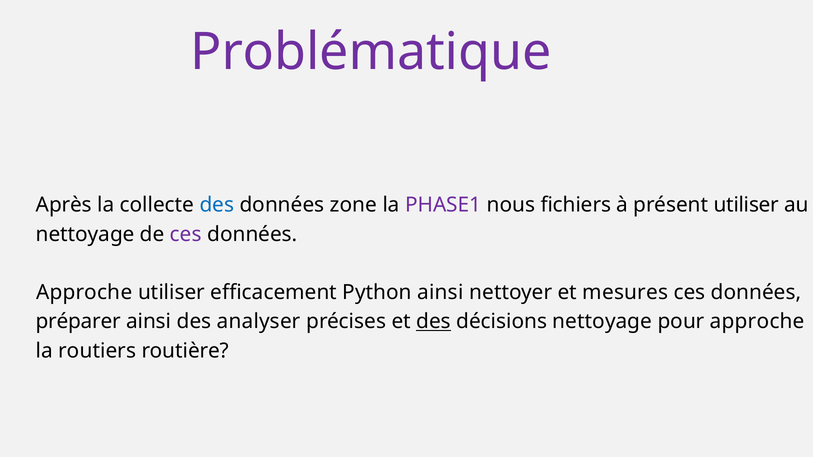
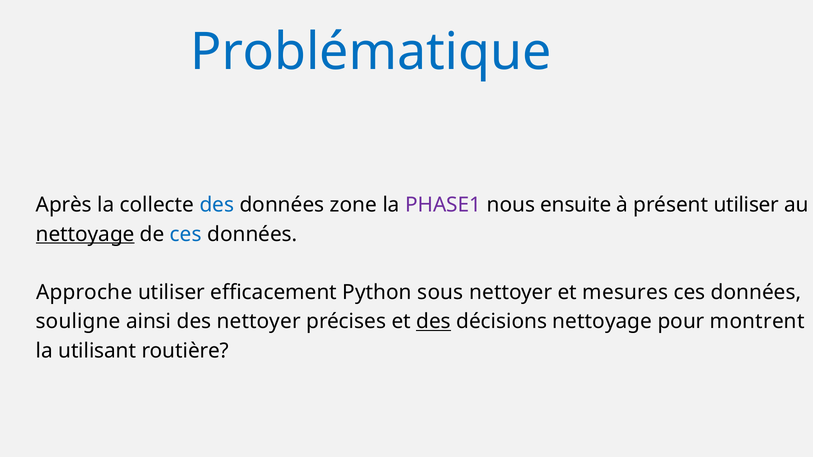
Problématique colour: purple -> blue
fichiers: fichiers -> ensuite
nettoyage at (85, 234) underline: none -> present
ces at (186, 234) colour: purple -> blue
Python ainsi: ainsi -> sous
préparer: préparer -> souligne
des analyser: analyser -> nettoyer
pour approche: approche -> montrent
routiers: routiers -> utilisant
